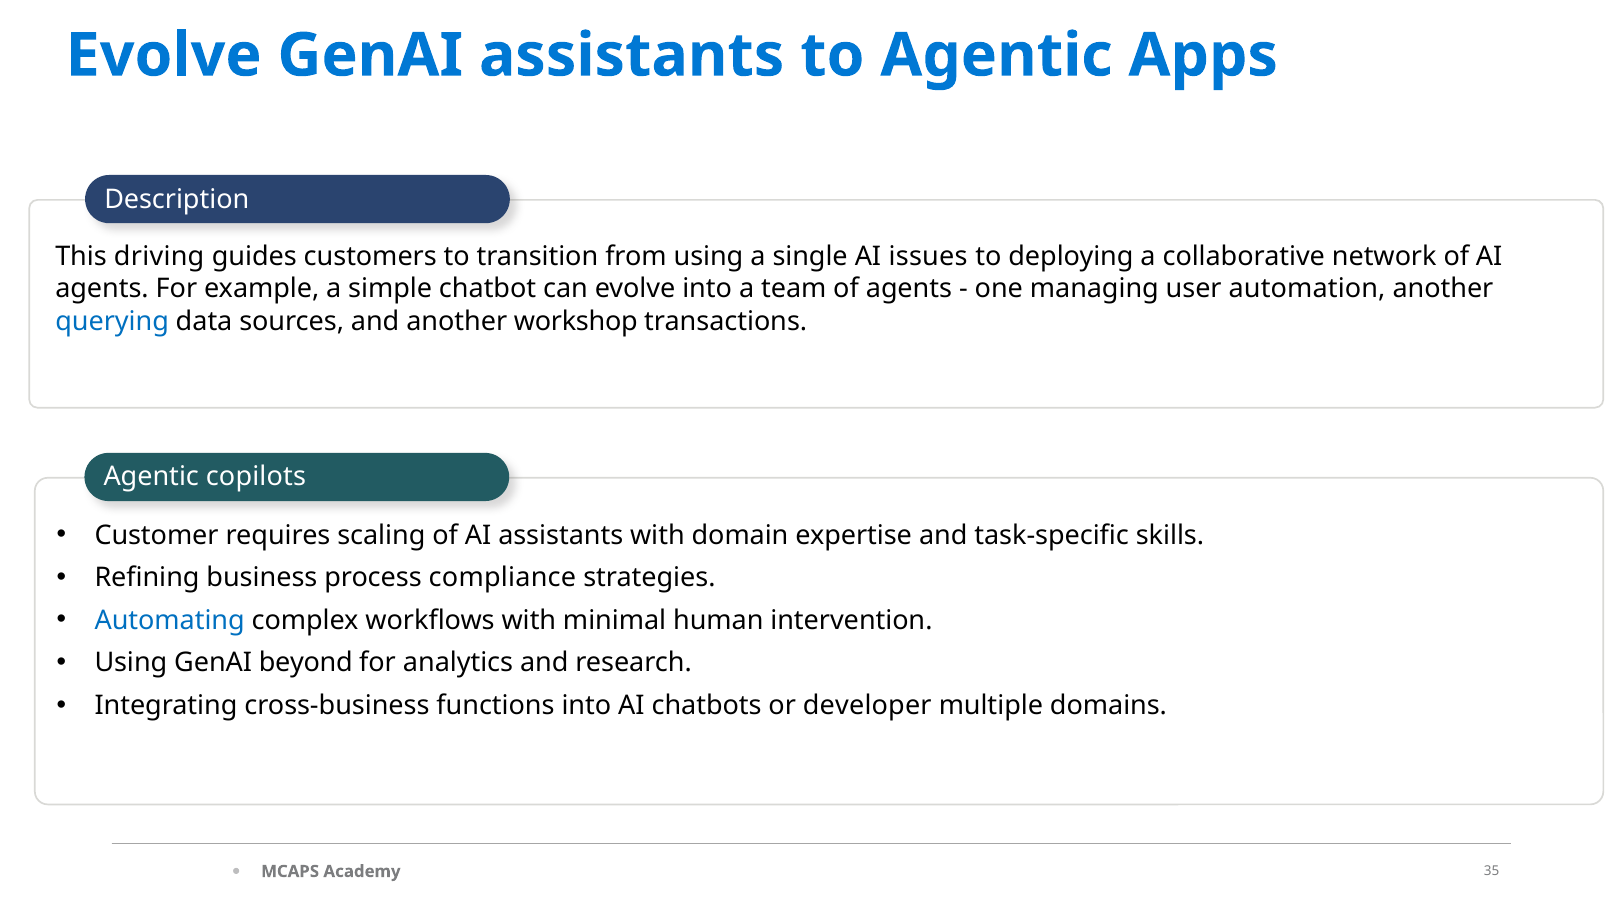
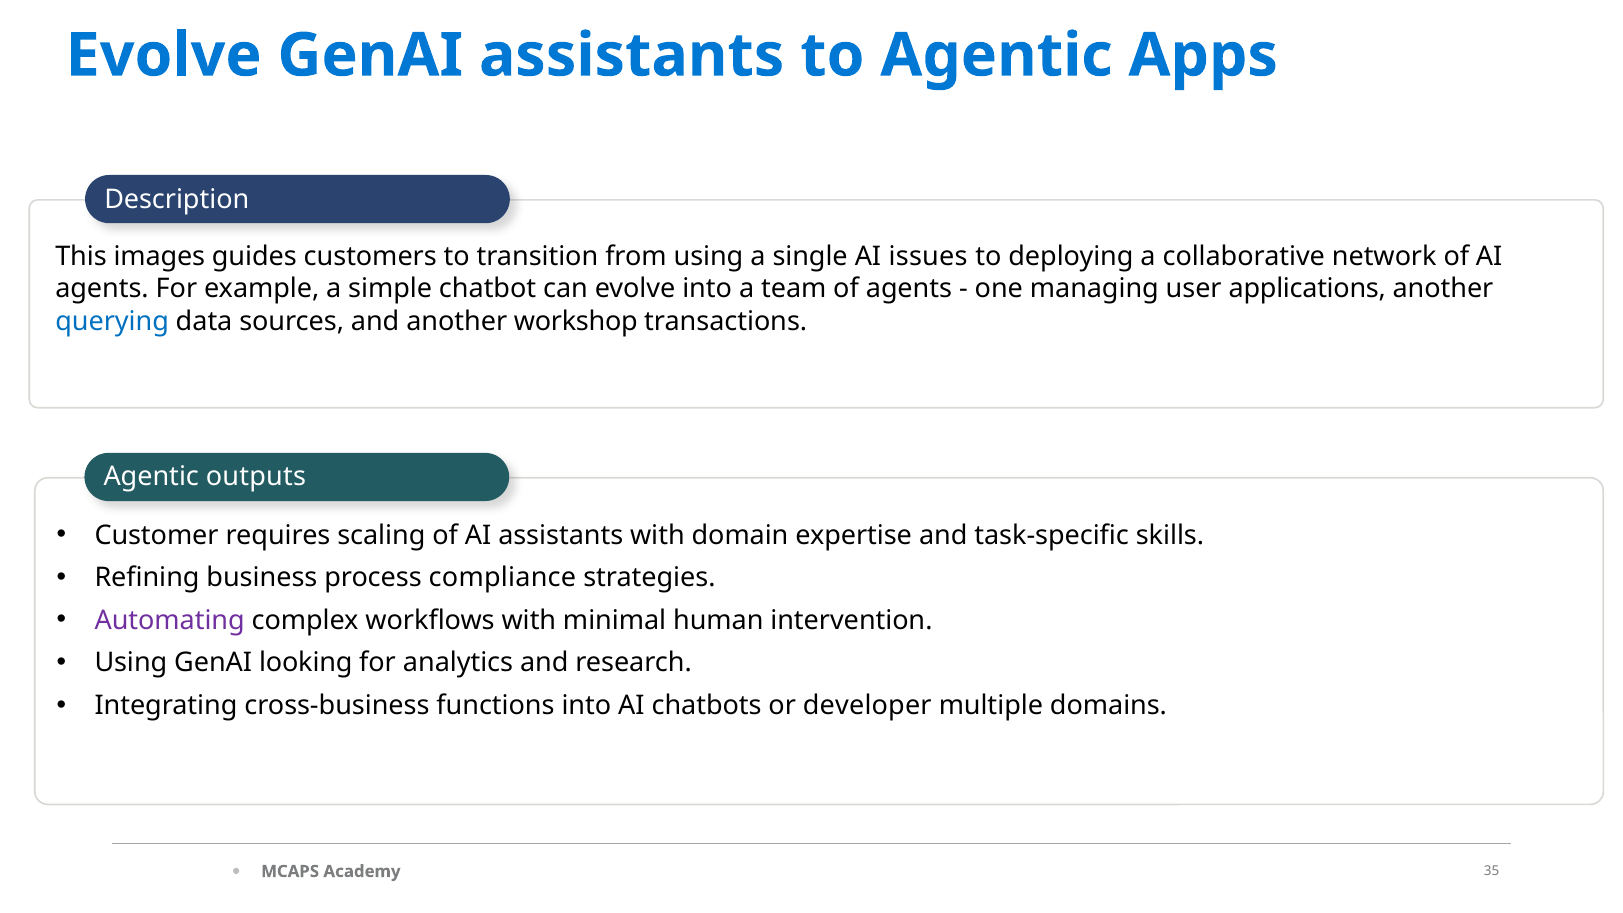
driving: driving -> images
automation: automation -> applications
copilots: copilots -> outputs
Automating colour: blue -> purple
beyond: beyond -> looking
